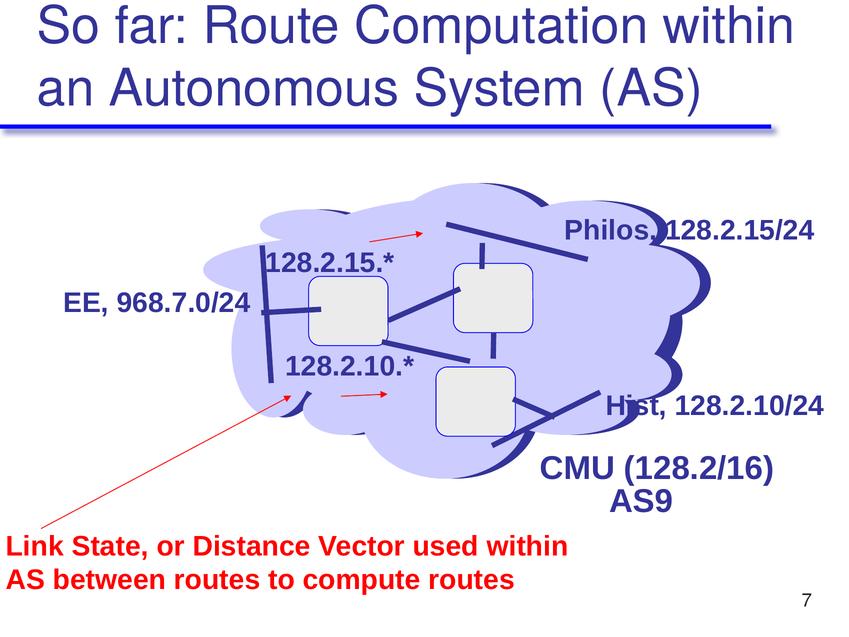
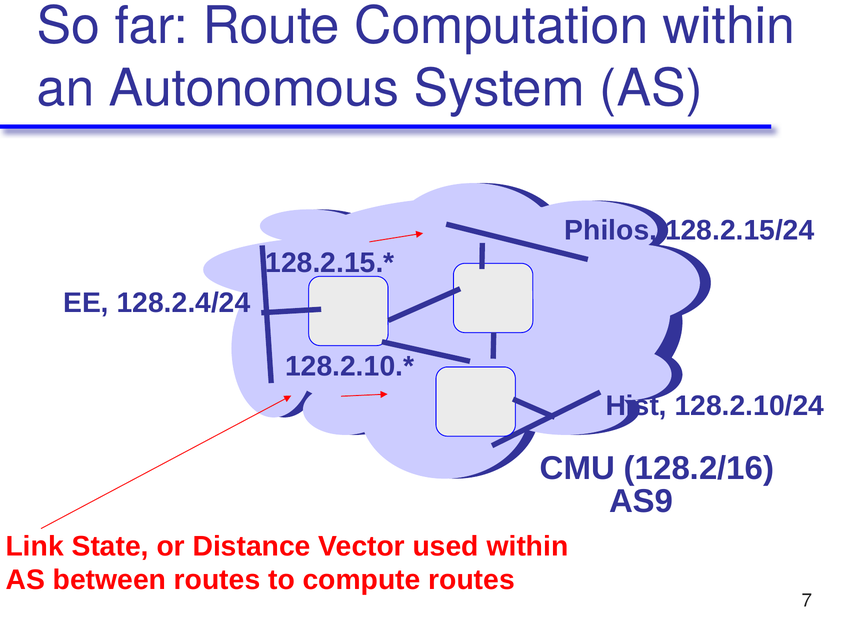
968.7.0/24: 968.7.0/24 -> 128.2.4/24
